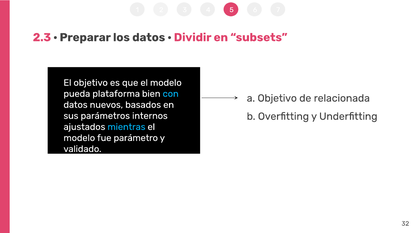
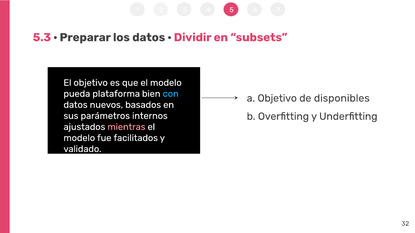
2.3: 2.3 -> 5.3
relacionada: relacionada -> disponibles
mientras colour: light blue -> pink
parámetro: parámetro -> facilitados
